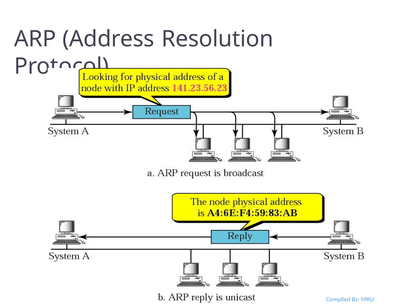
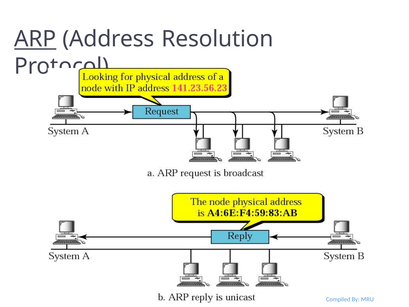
ARP underline: none -> present
